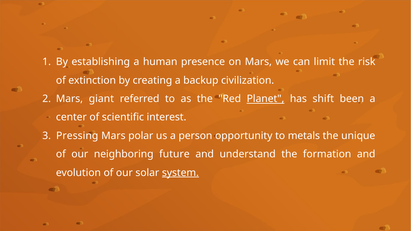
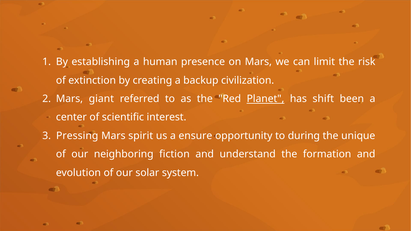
polar: polar -> spirit
person: person -> ensure
metals: metals -> during
future: future -> fiction
system underline: present -> none
